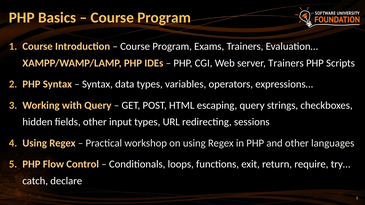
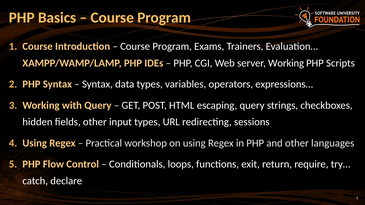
server Trainers: Trainers -> Working
